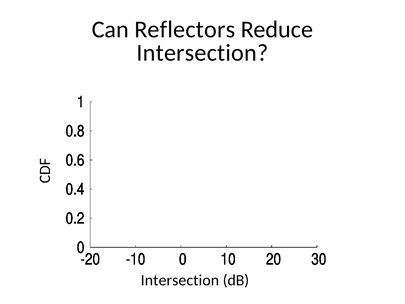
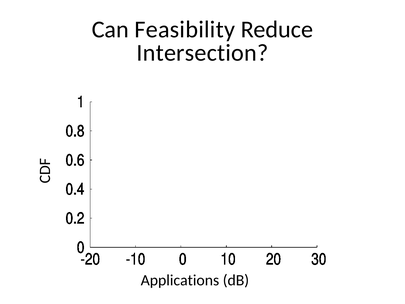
Reflectors: Reflectors -> Feasibility
Intersection at (180, 280): Intersection -> Applications
